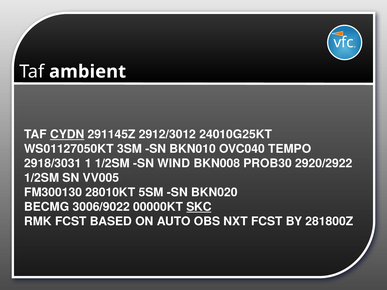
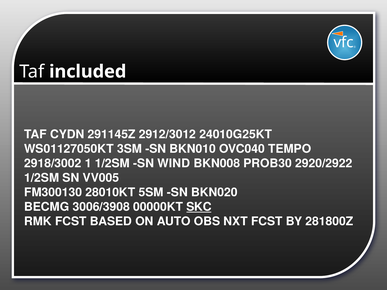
ambient: ambient -> included
CYDN underline: present -> none
2918/3031: 2918/3031 -> 2918/3002
3006/9022: 3006/9022 -> 3006/3908
